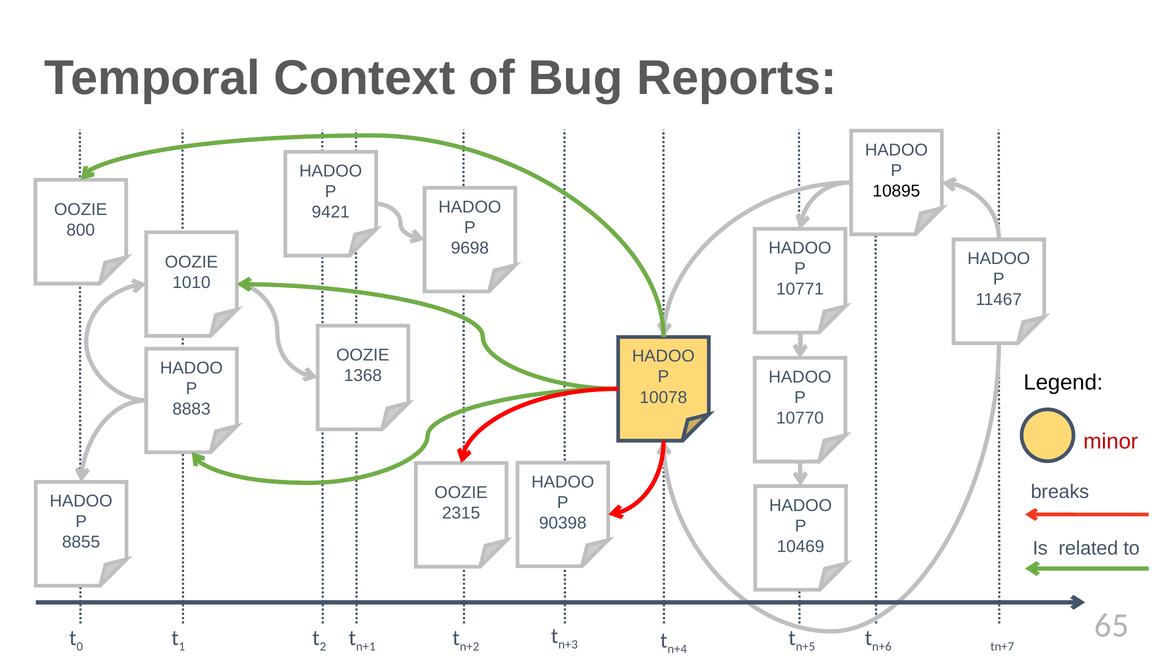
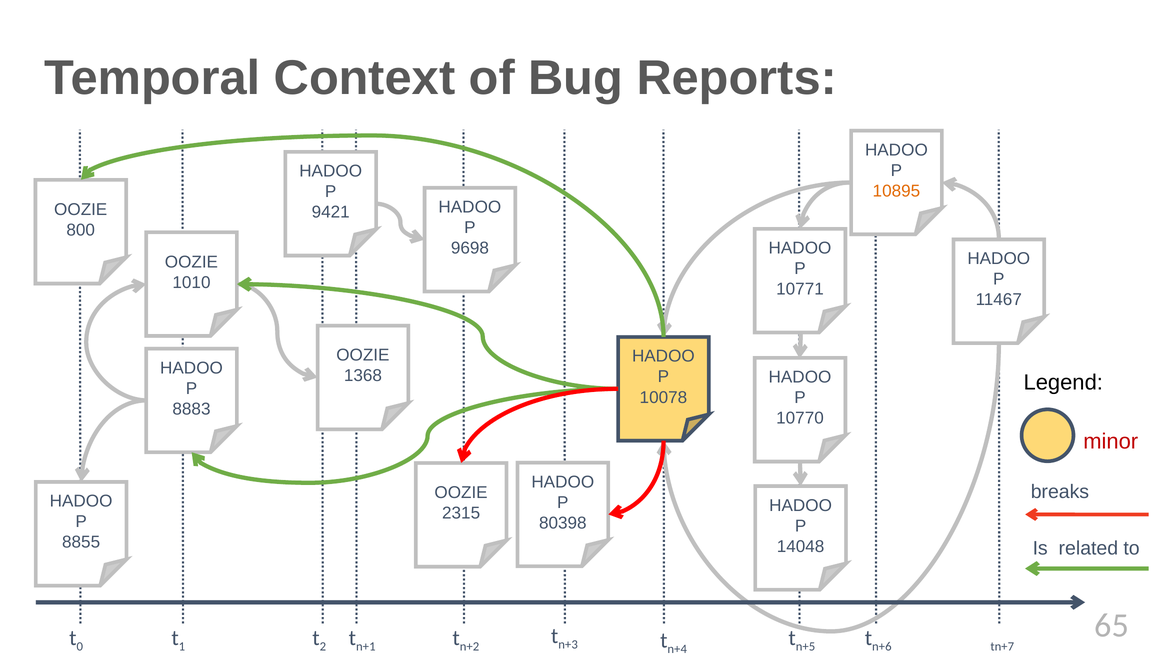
10895 colour: black -> orange
90398: 90398 -> 80398
10469: 10469 -> 14048
